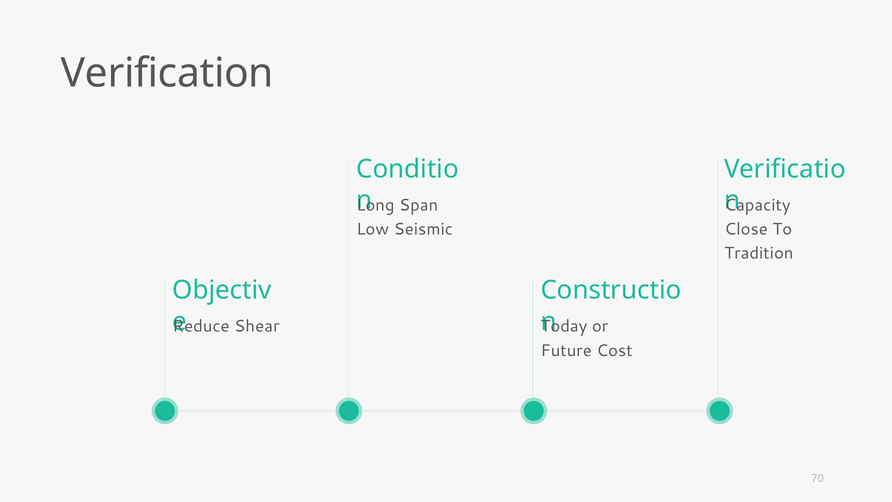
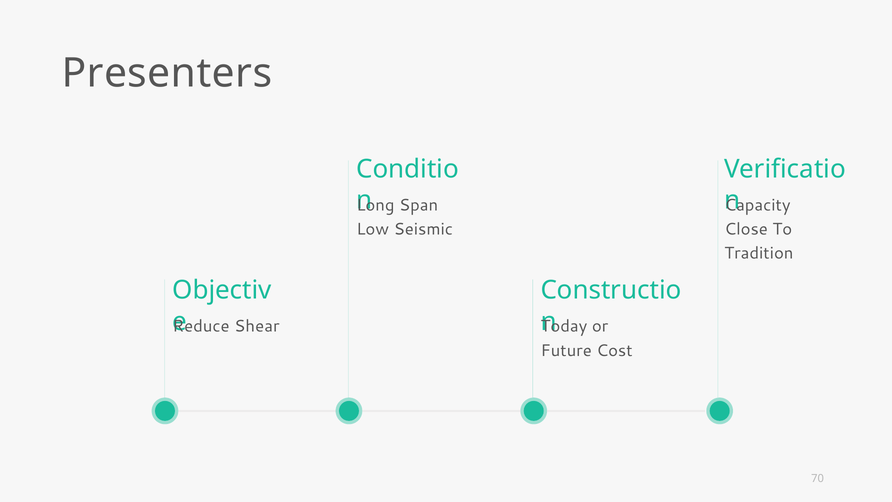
Verification: Verification -> Presenters
